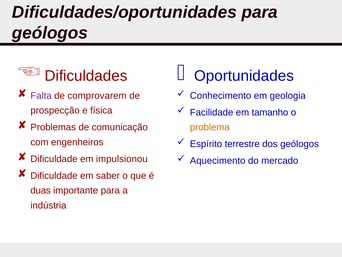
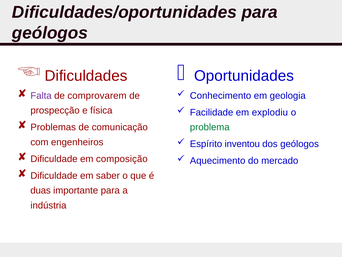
tamanho: tamanho -> explodiu
problema colour: orange -> green
terrestre: terrestre -> inventou
impulsionou: impulsionou -> composição
